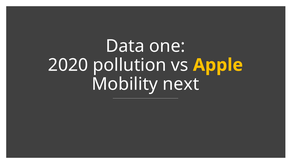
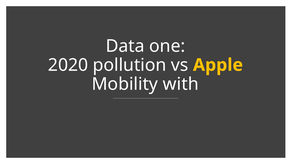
next: next -> with
